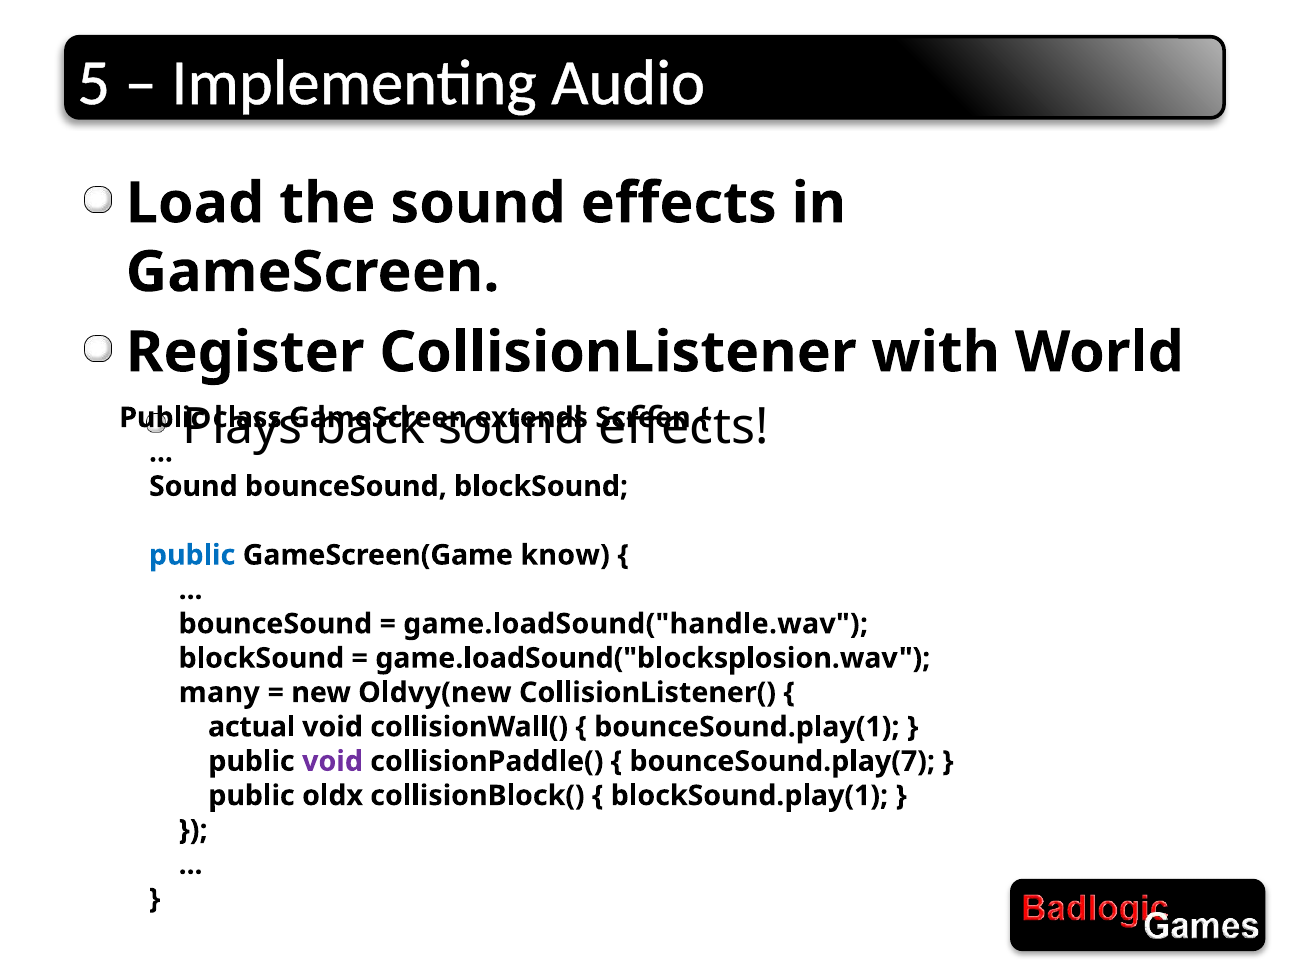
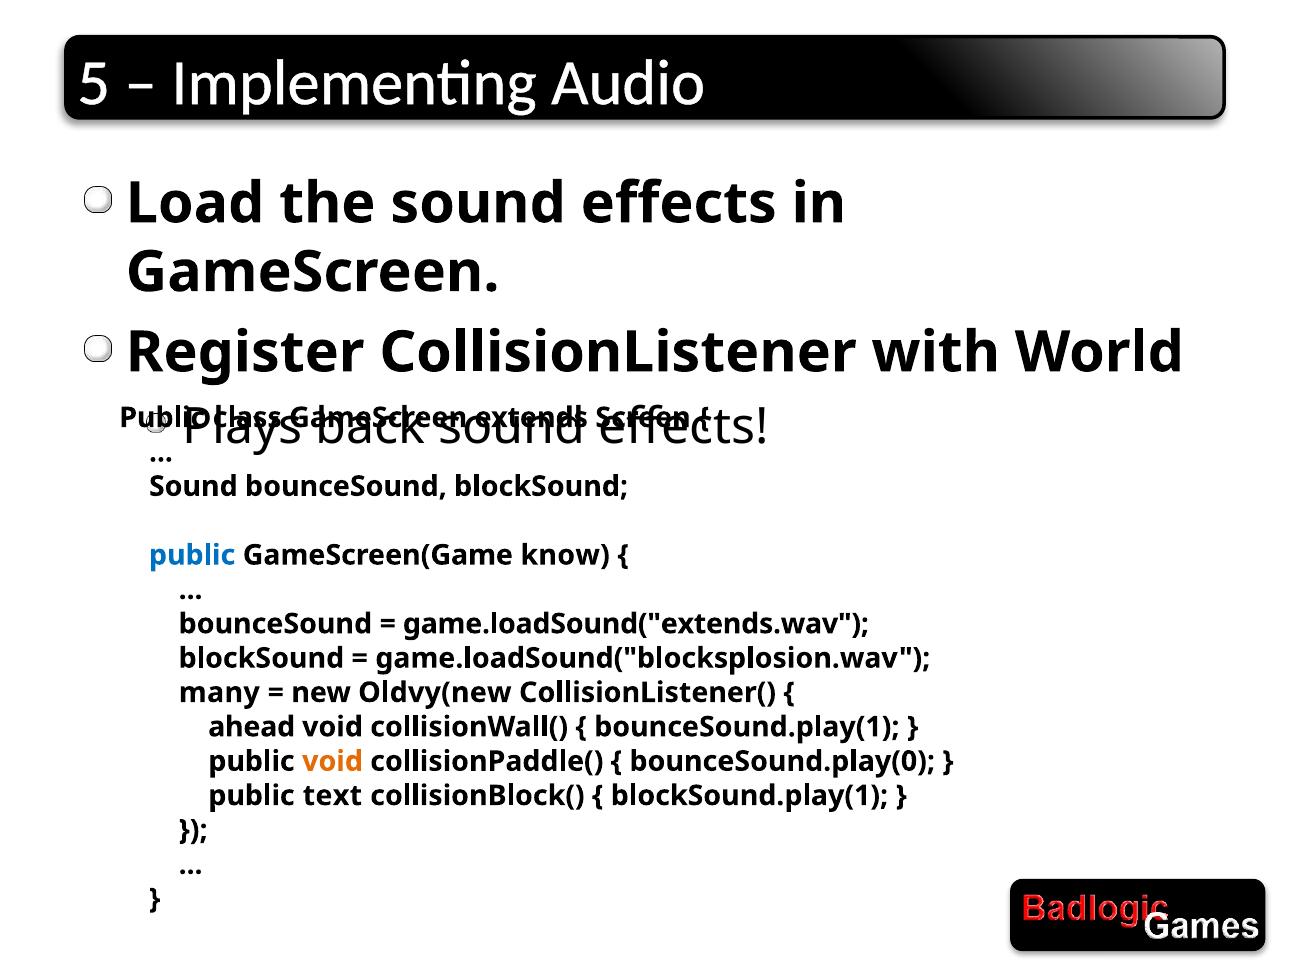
game.loadSound("handle.wav: game.loadSound("handle.wav -> game.loadSound("extends.wav
actual: actual -> ahead
void at (333, 762) colour: purple -> orange
bounceSound.play(7: bounceSound.play(7 -> bounceSound.play(0
oldx: oldx -> text
